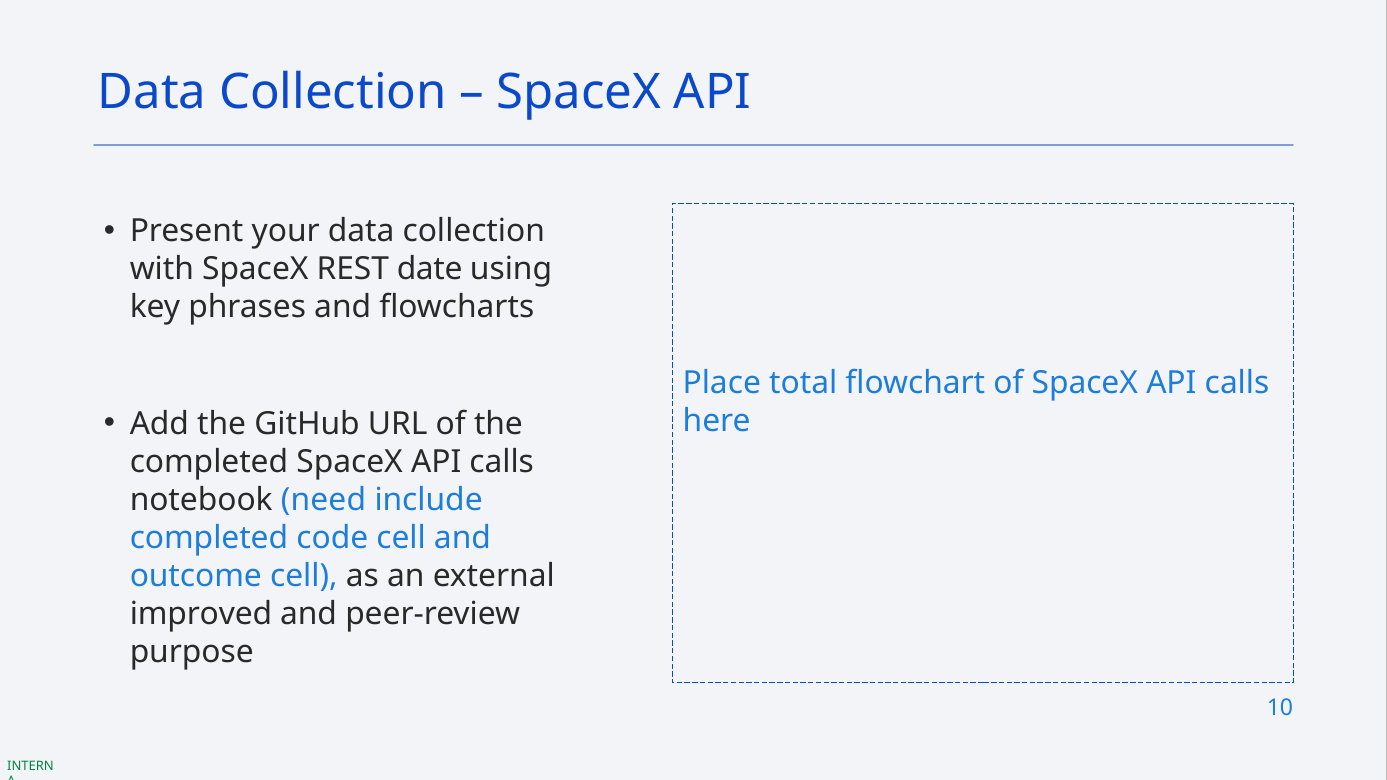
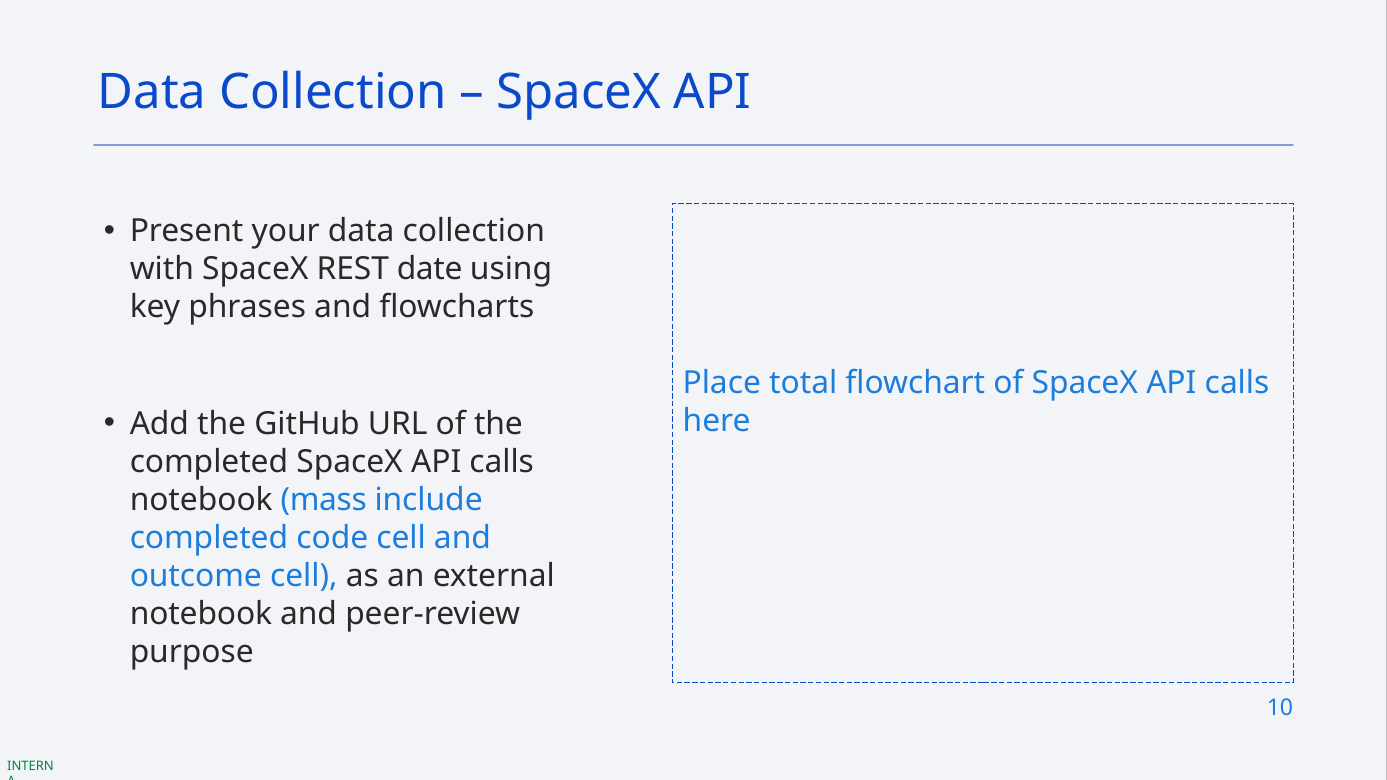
need: need -> mass
improved at (201, 615): improved -> notebook
